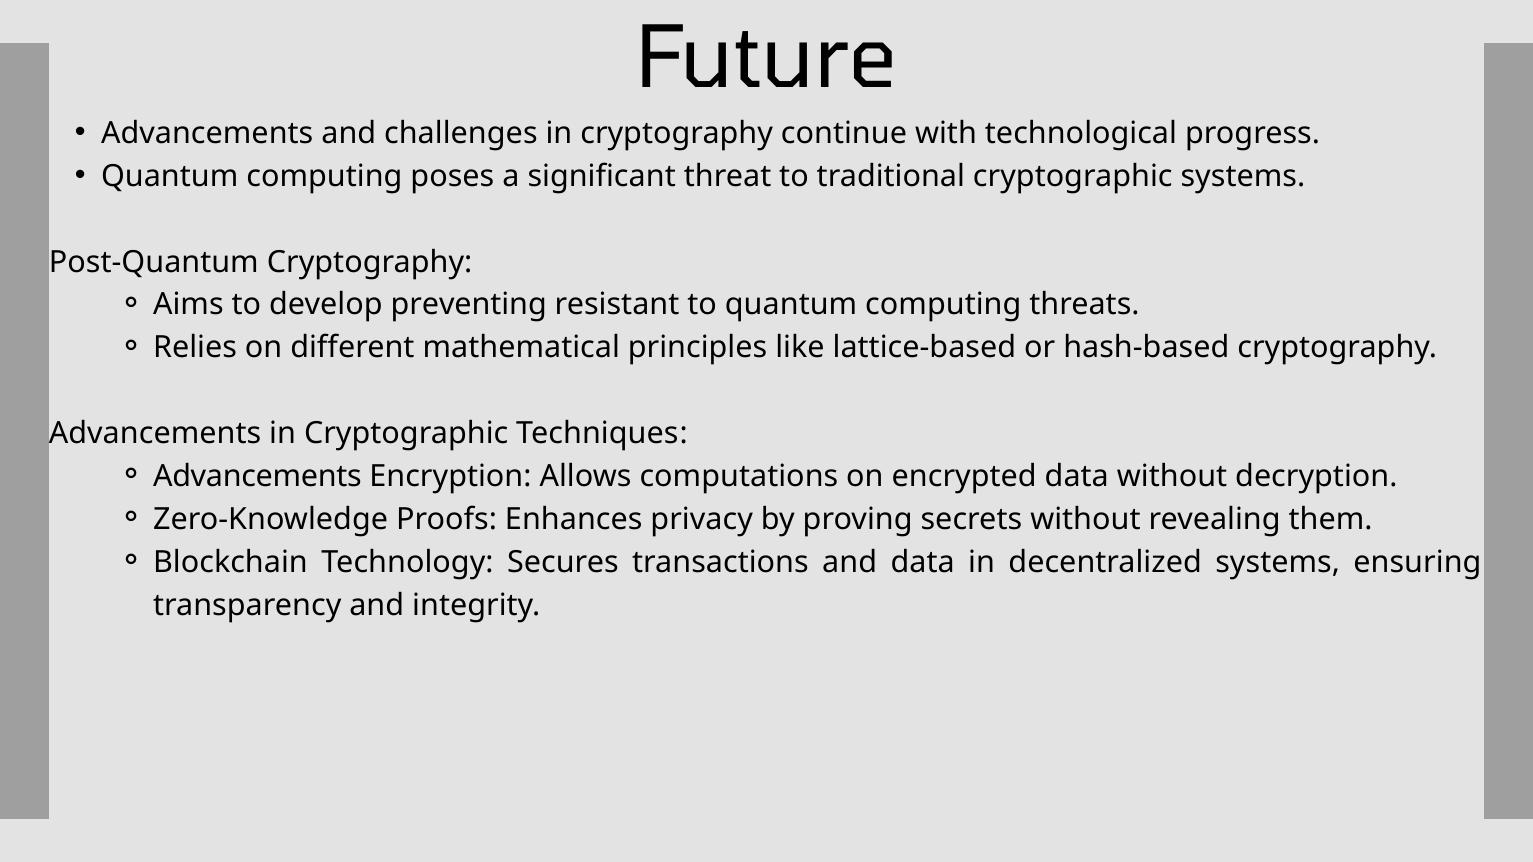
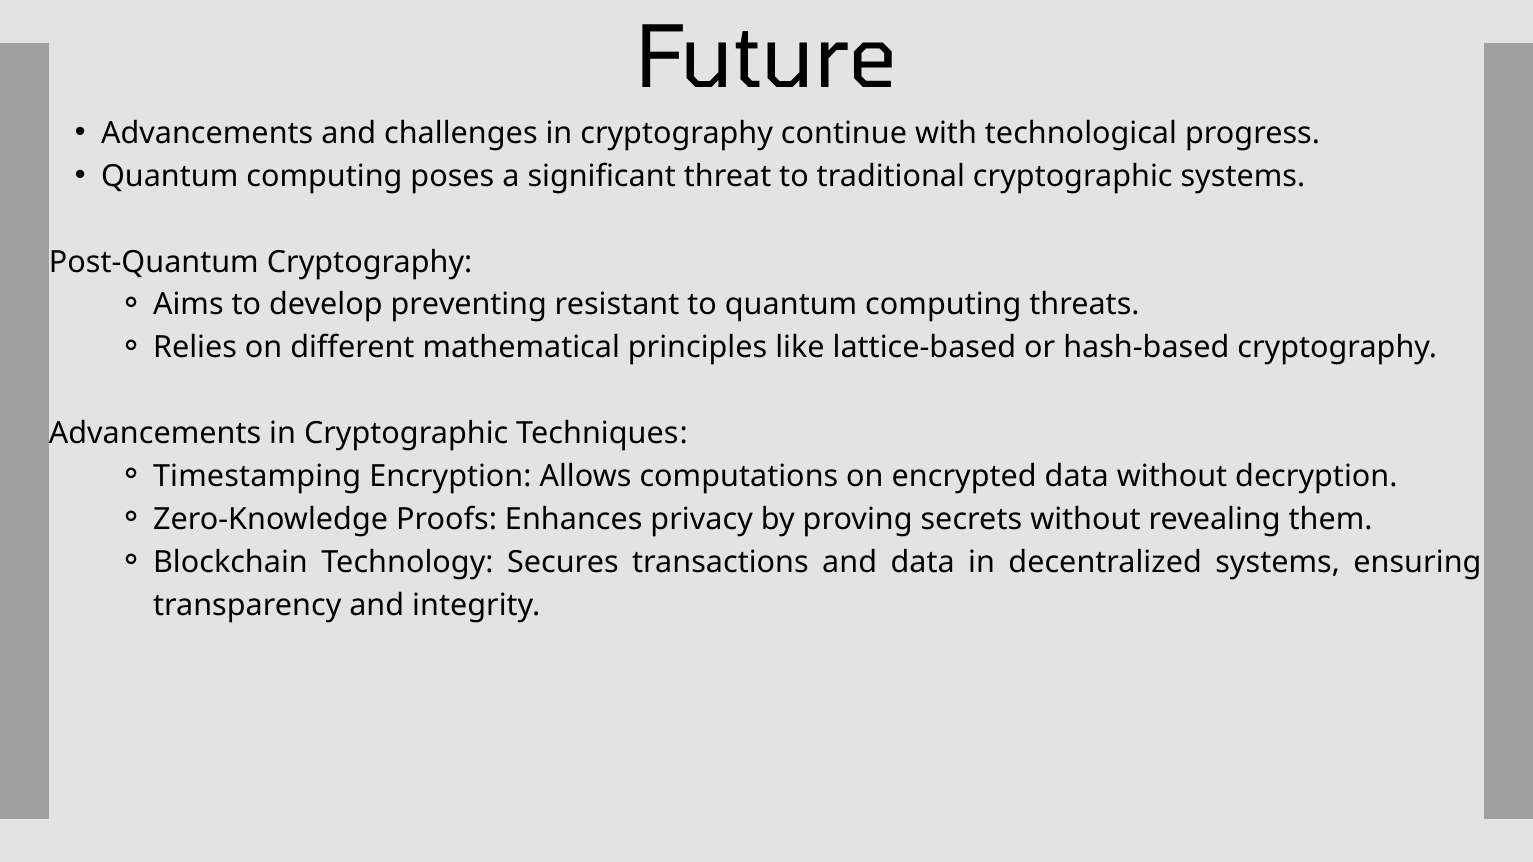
Advancements at (257, 477): Advancements -> Timestamping
